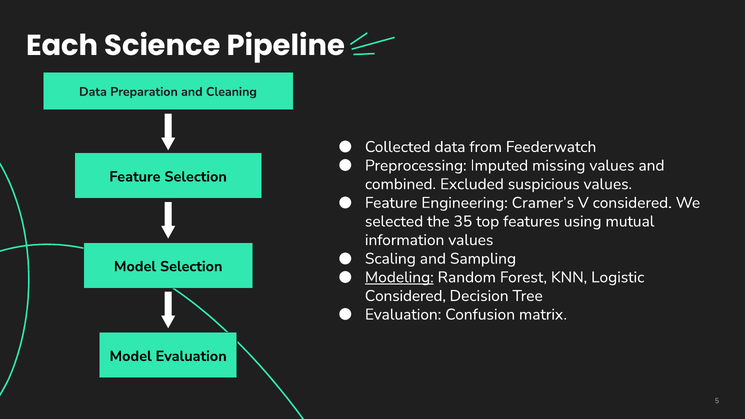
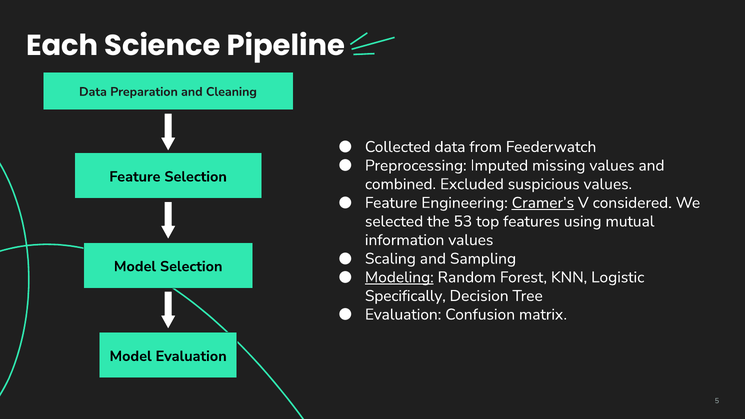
Cramer’s underline: none -> present
35: 35 -> 53
Considered at (405, 296): Considered -> Specifically
